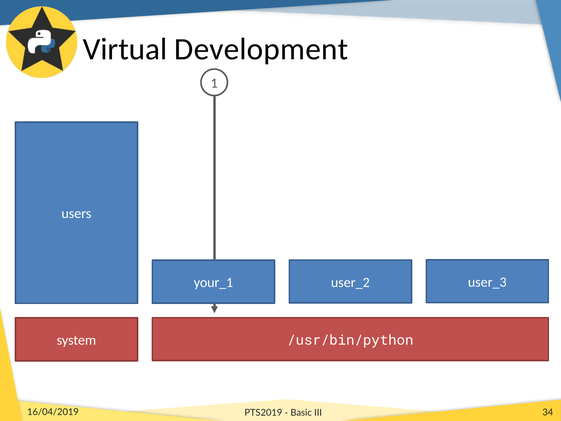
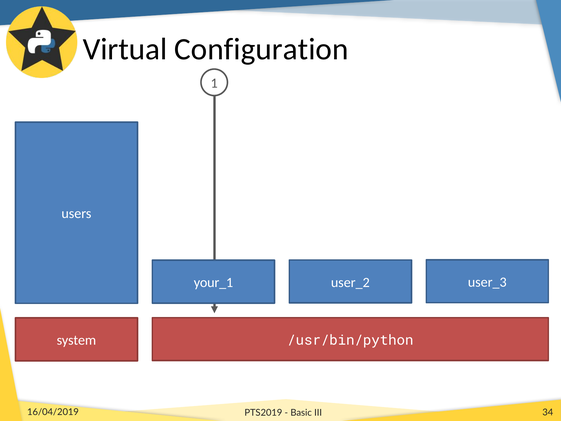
Development: Development -> Configuration
